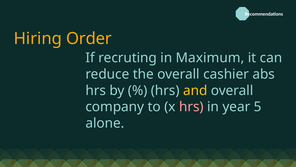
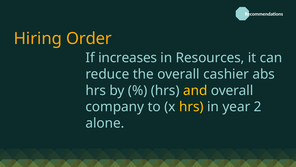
recruting: recruting -> increases
Maximum: Maximum -> Resources
hrs at (191, 107) colour: pink -> yellow
5: 5 -> 2
